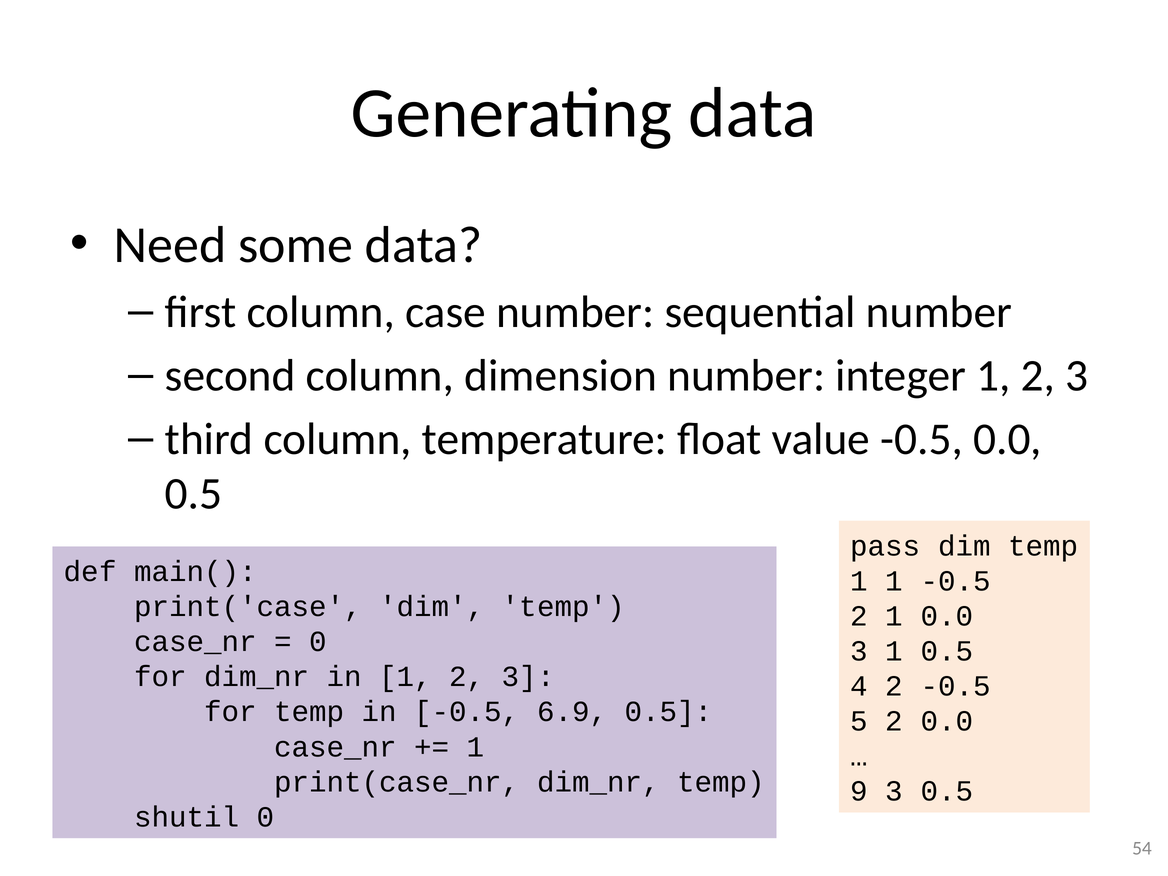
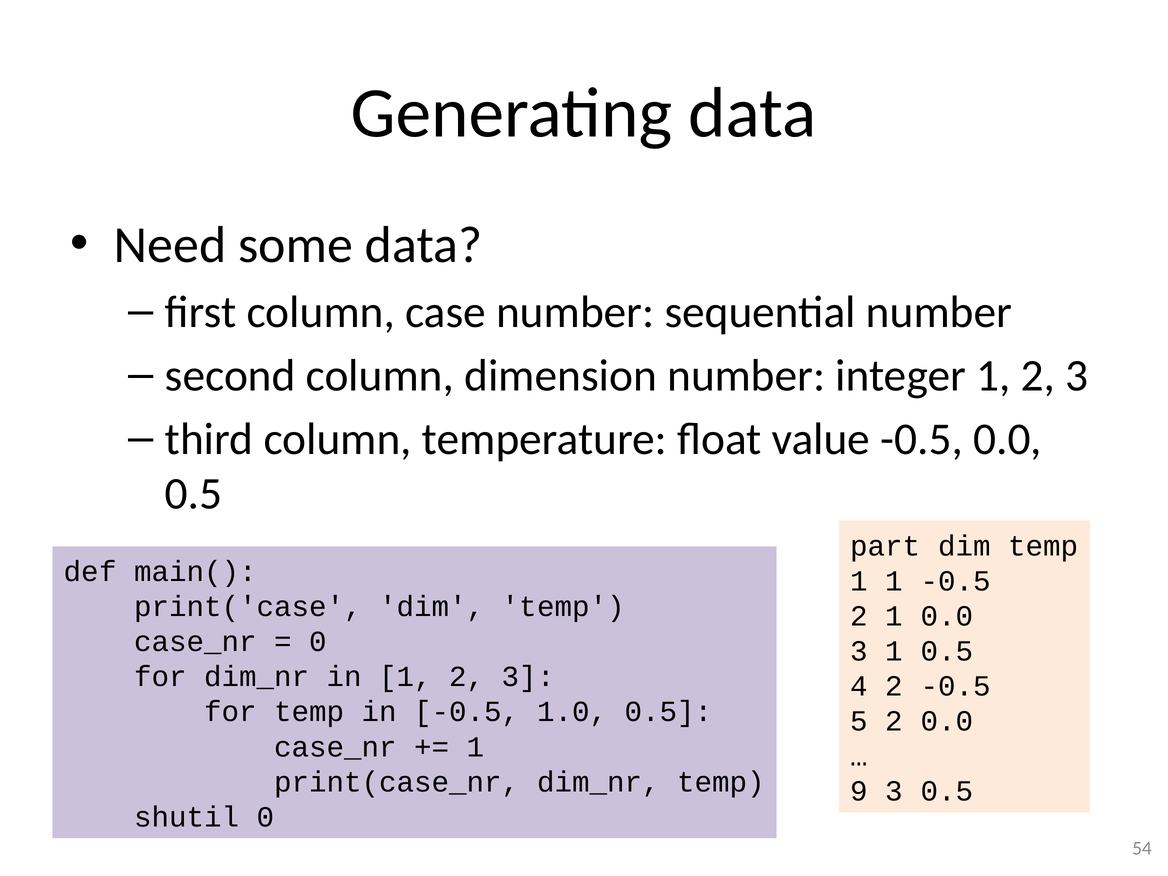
pass: pass -> part
6.9: 6.9 -> 1.0
